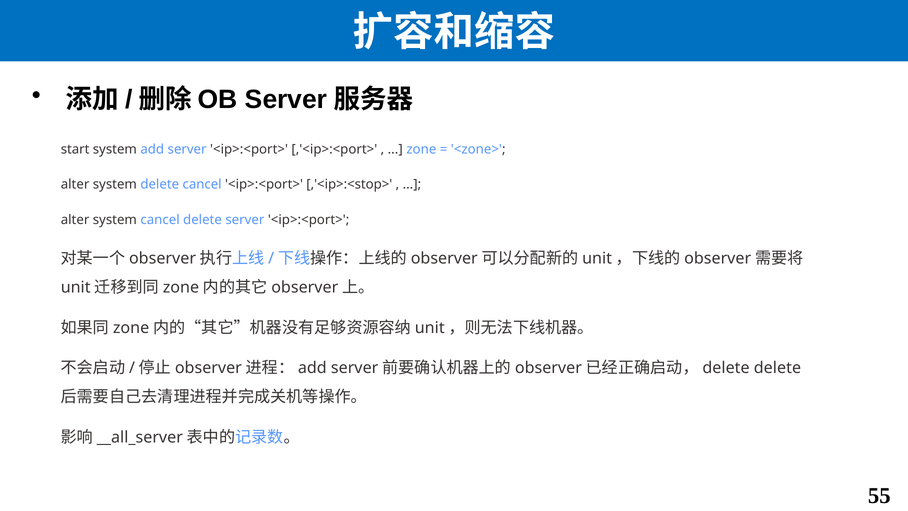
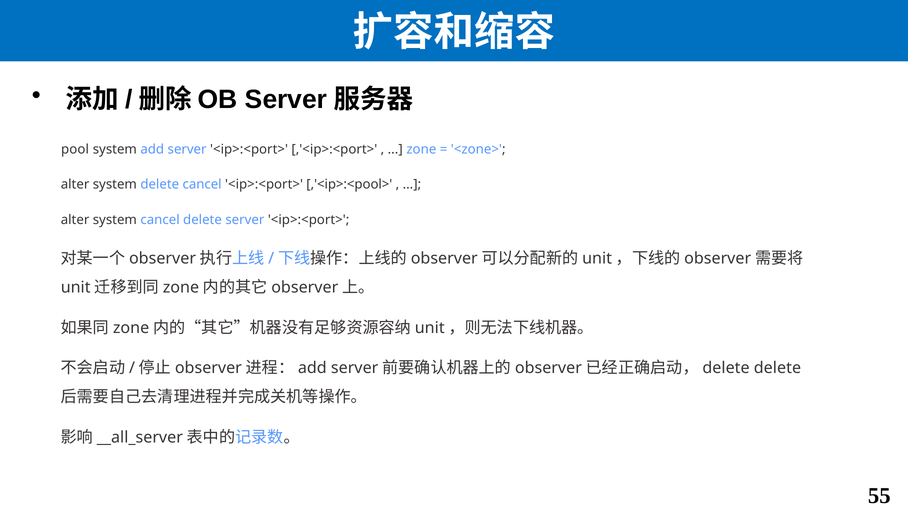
start: start -> pool
,'<ip>:<stop>: ,'<ip>:<stop> -> ,'<ip>:<pool>
